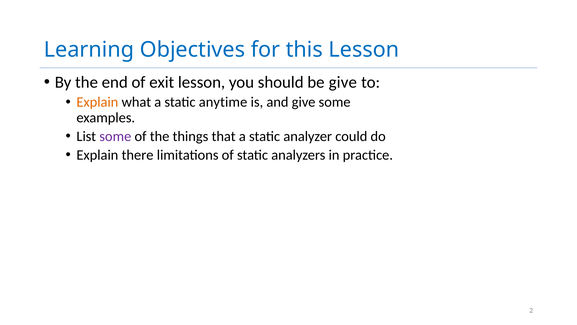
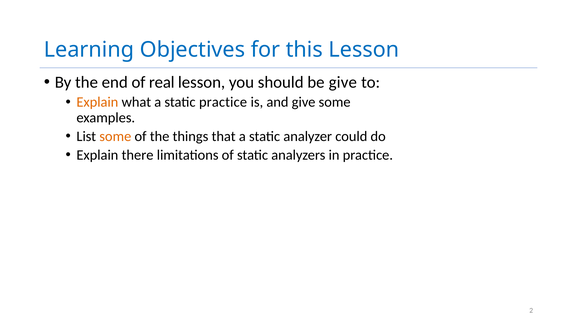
exit: exit -> real
static anytime: anytime -> practice
some at (115, 136) colour: purple -> orange
